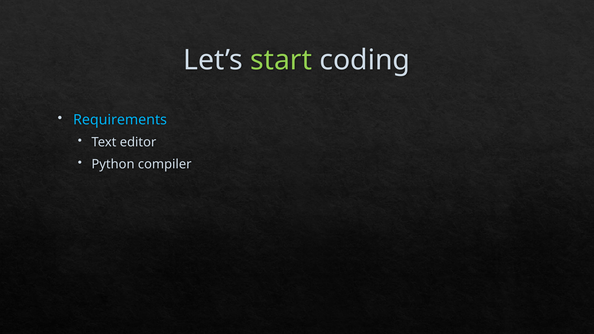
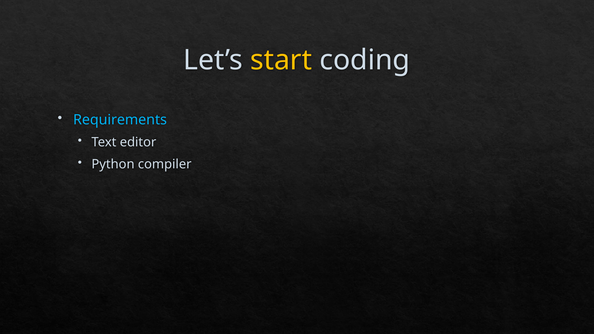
start colour: light green -> yellow
